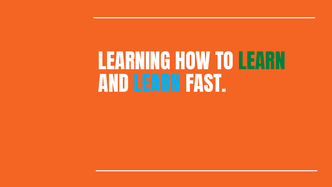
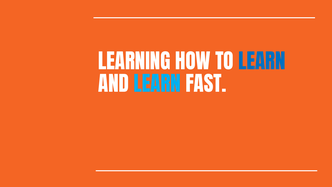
LEARN at (262, 62) colour: green -> blue
